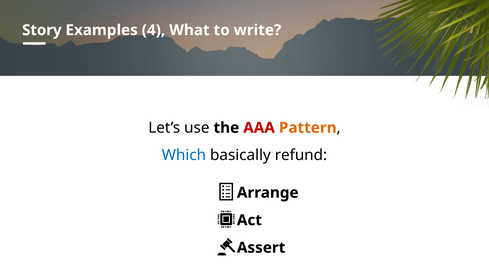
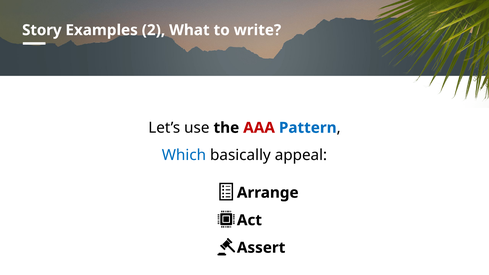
4: 4 -> 2
Pattern colour: orange -> blue
refund: refund -> appeal
